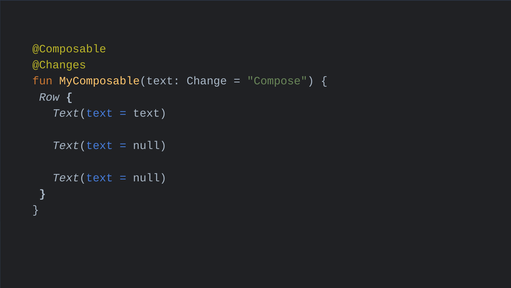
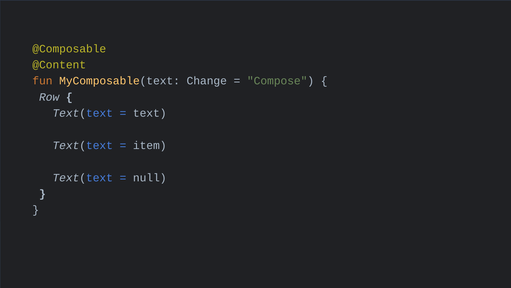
@Changes: @Changes -> @Content
null at (150, 145): null -> item
